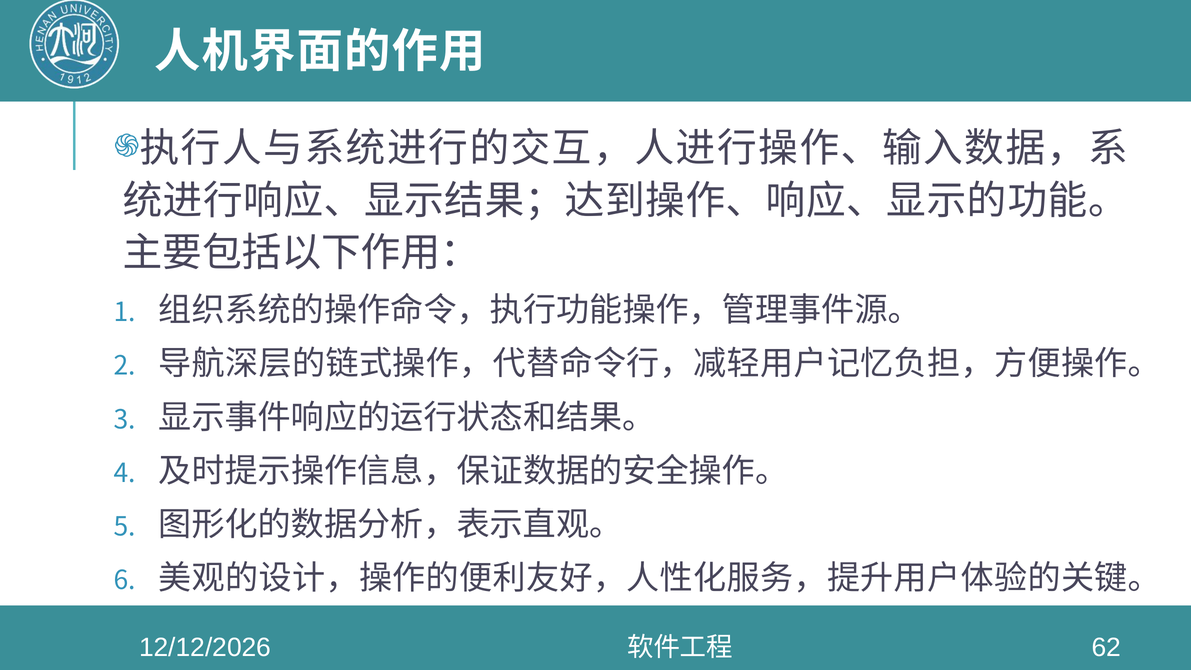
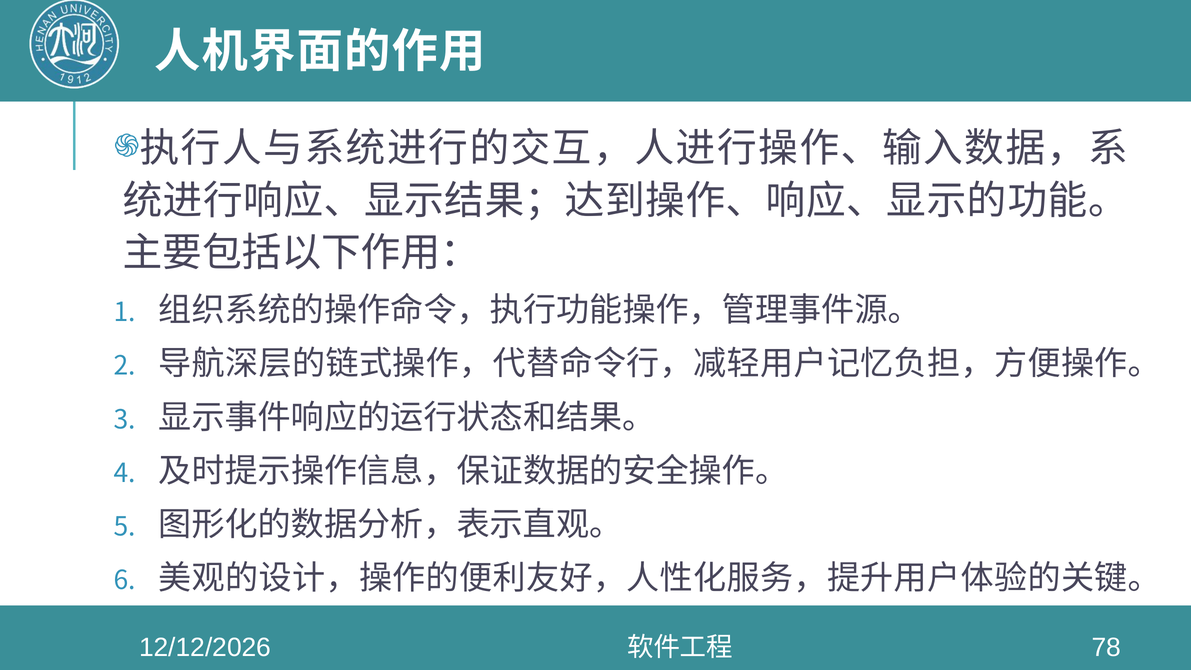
62: 62 -> 78
